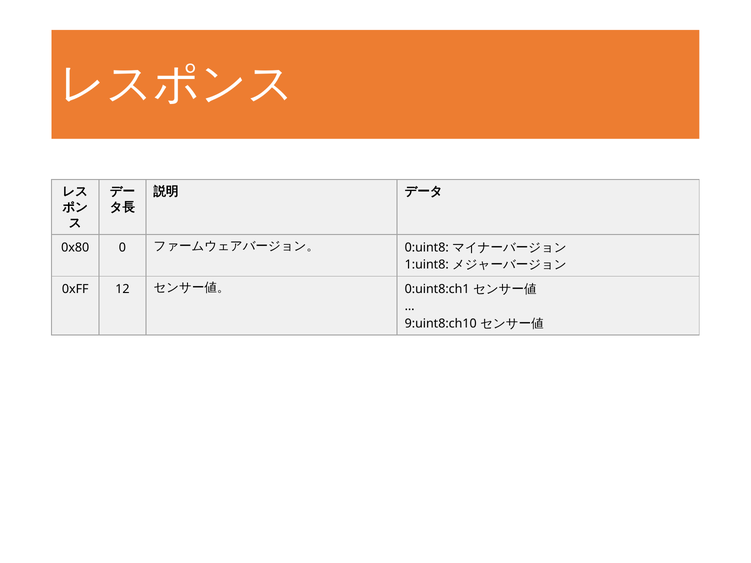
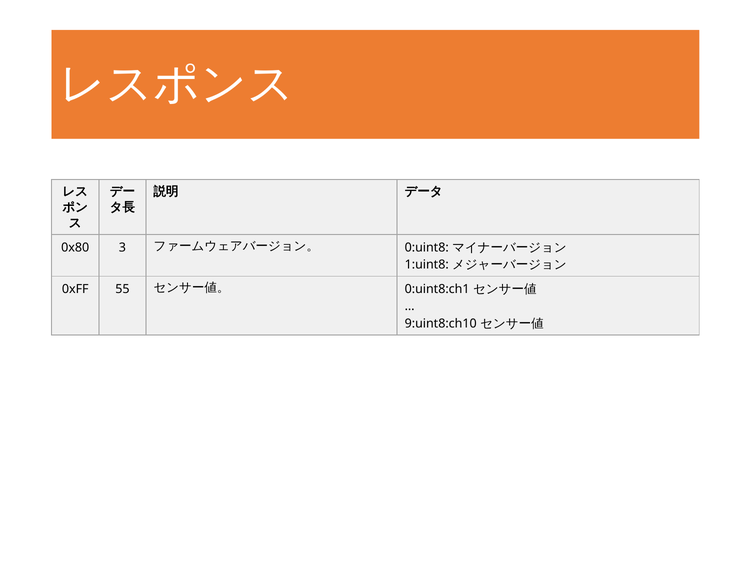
0: 0 -> 3
12: 12 -> 55
